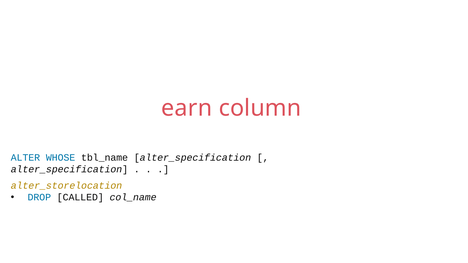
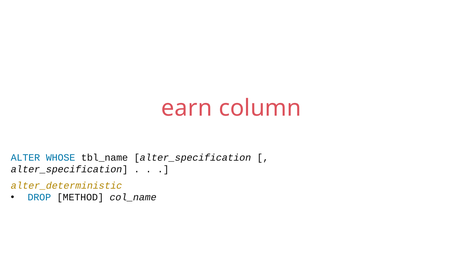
alter_storelocation: alter_storelocation -> alter_deterministic
CALLED: CALLED -> METHOD
